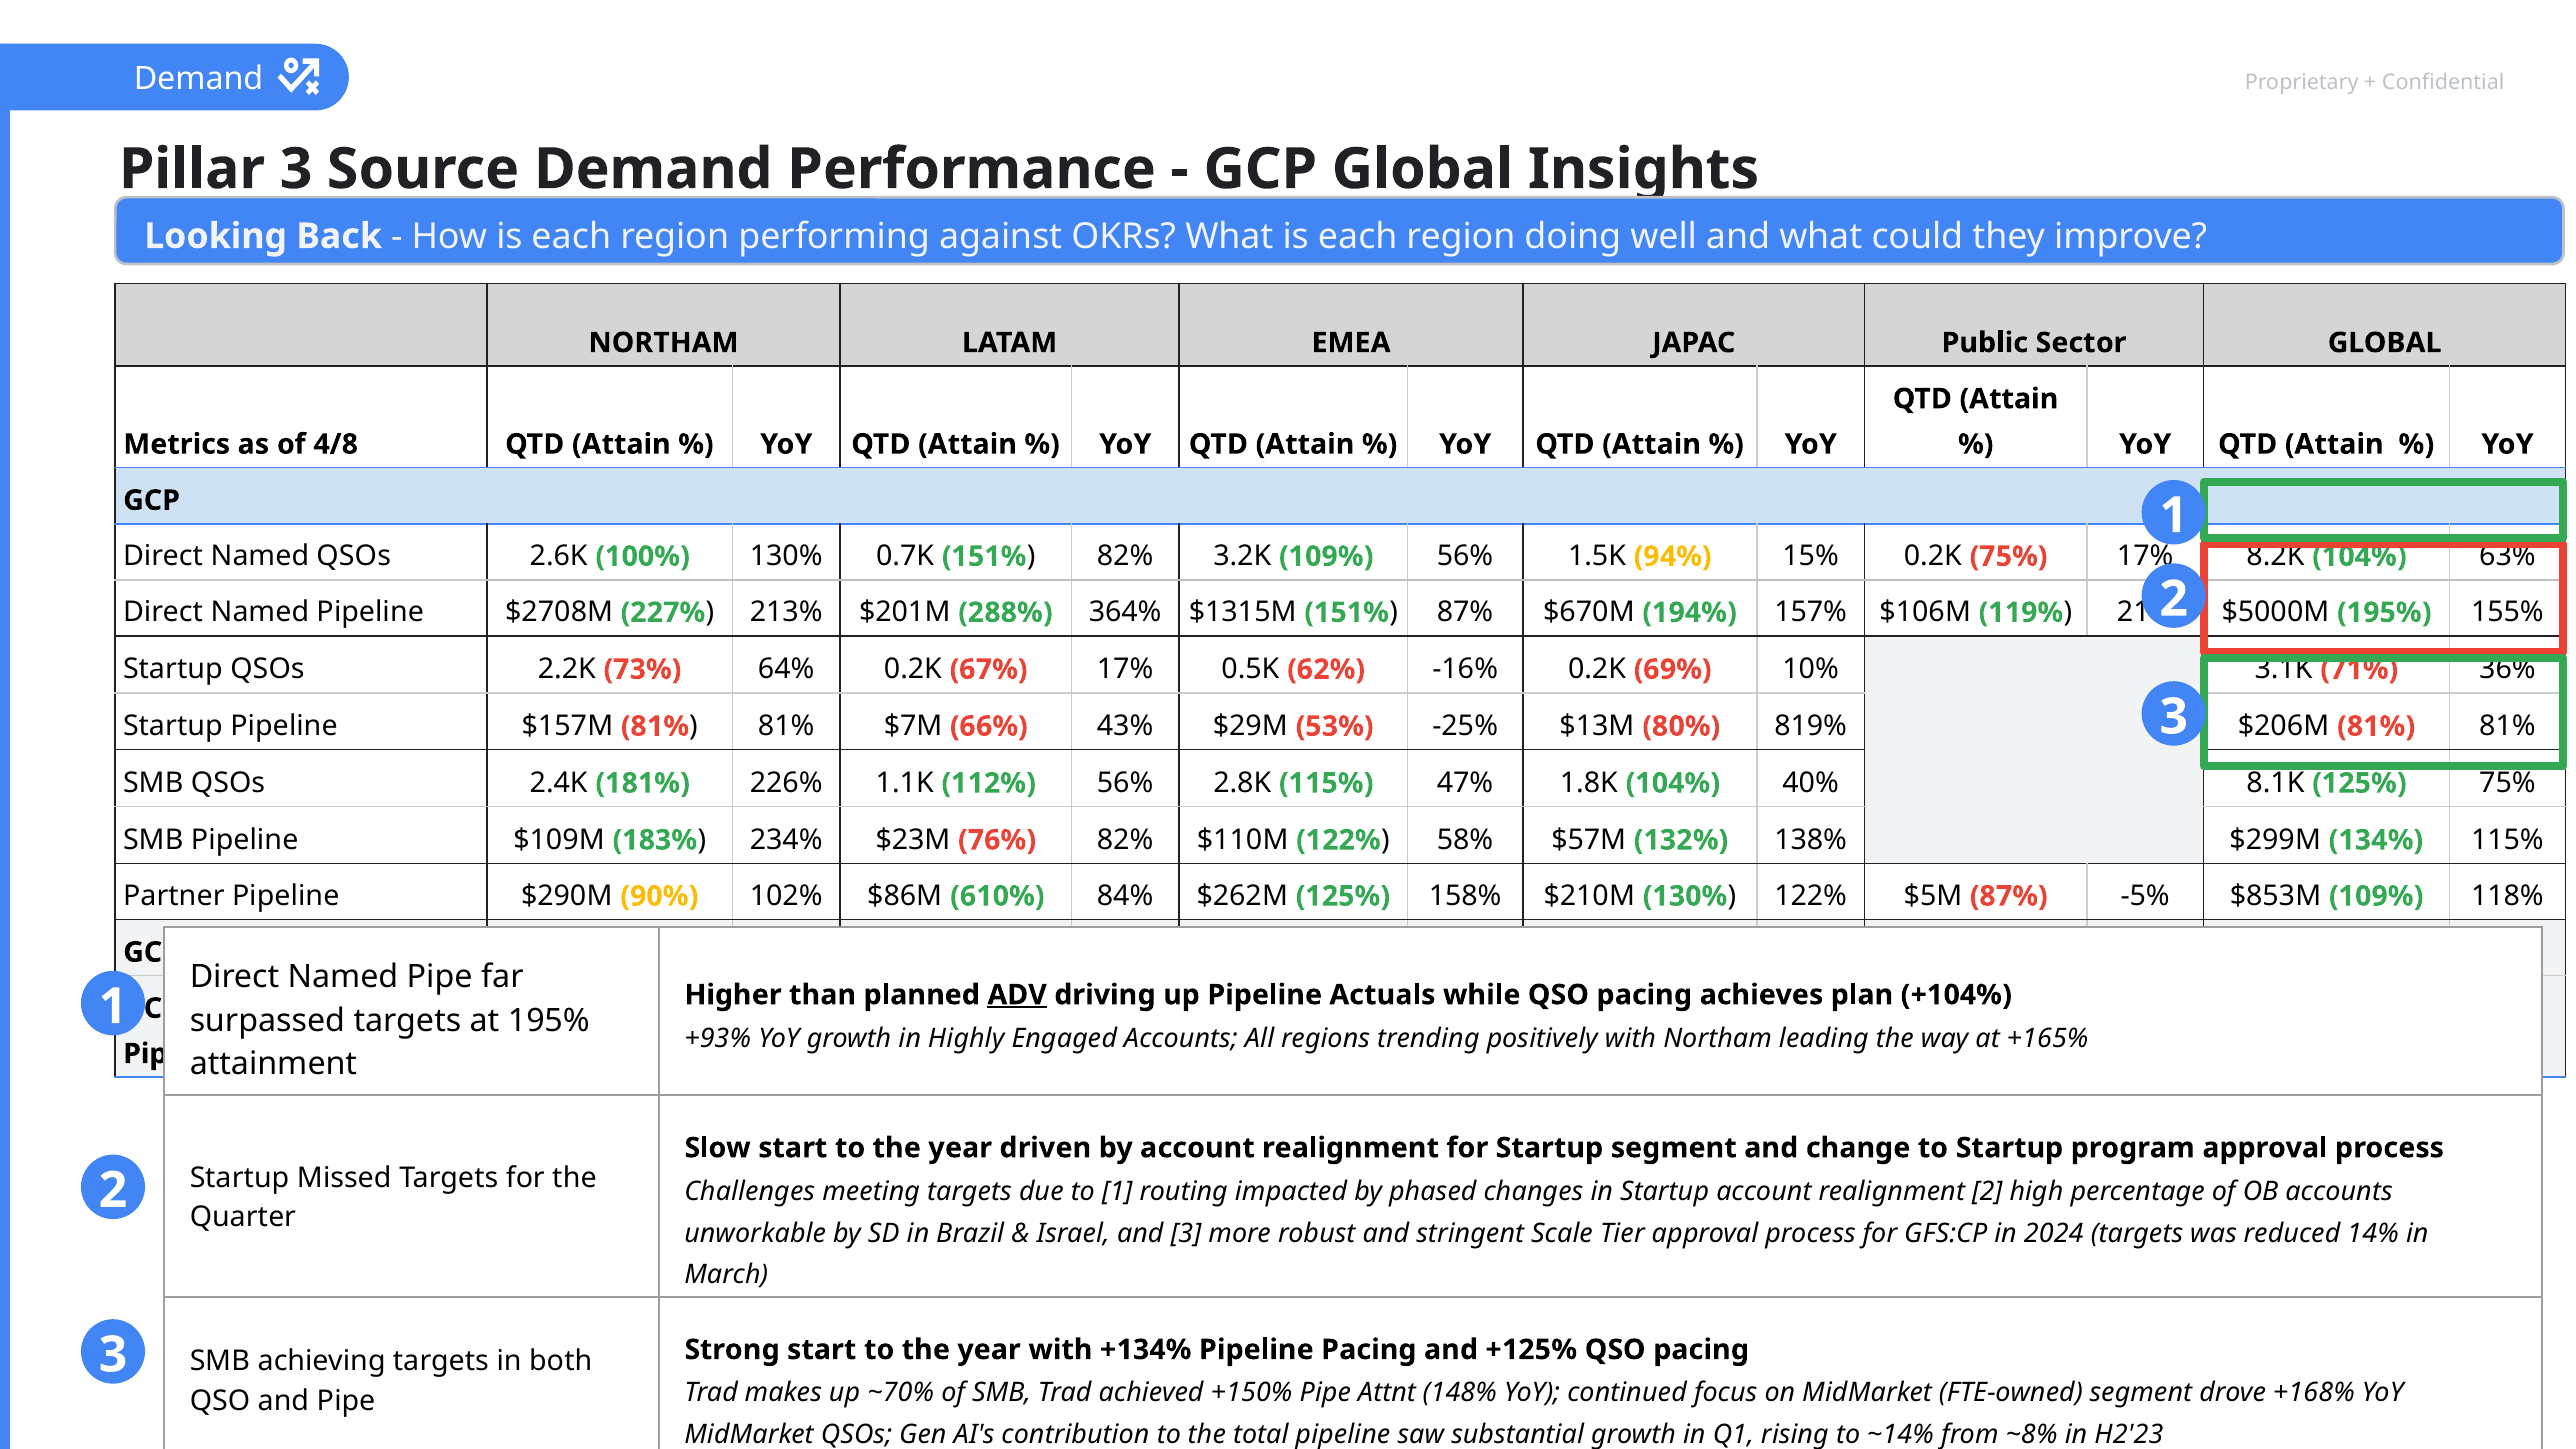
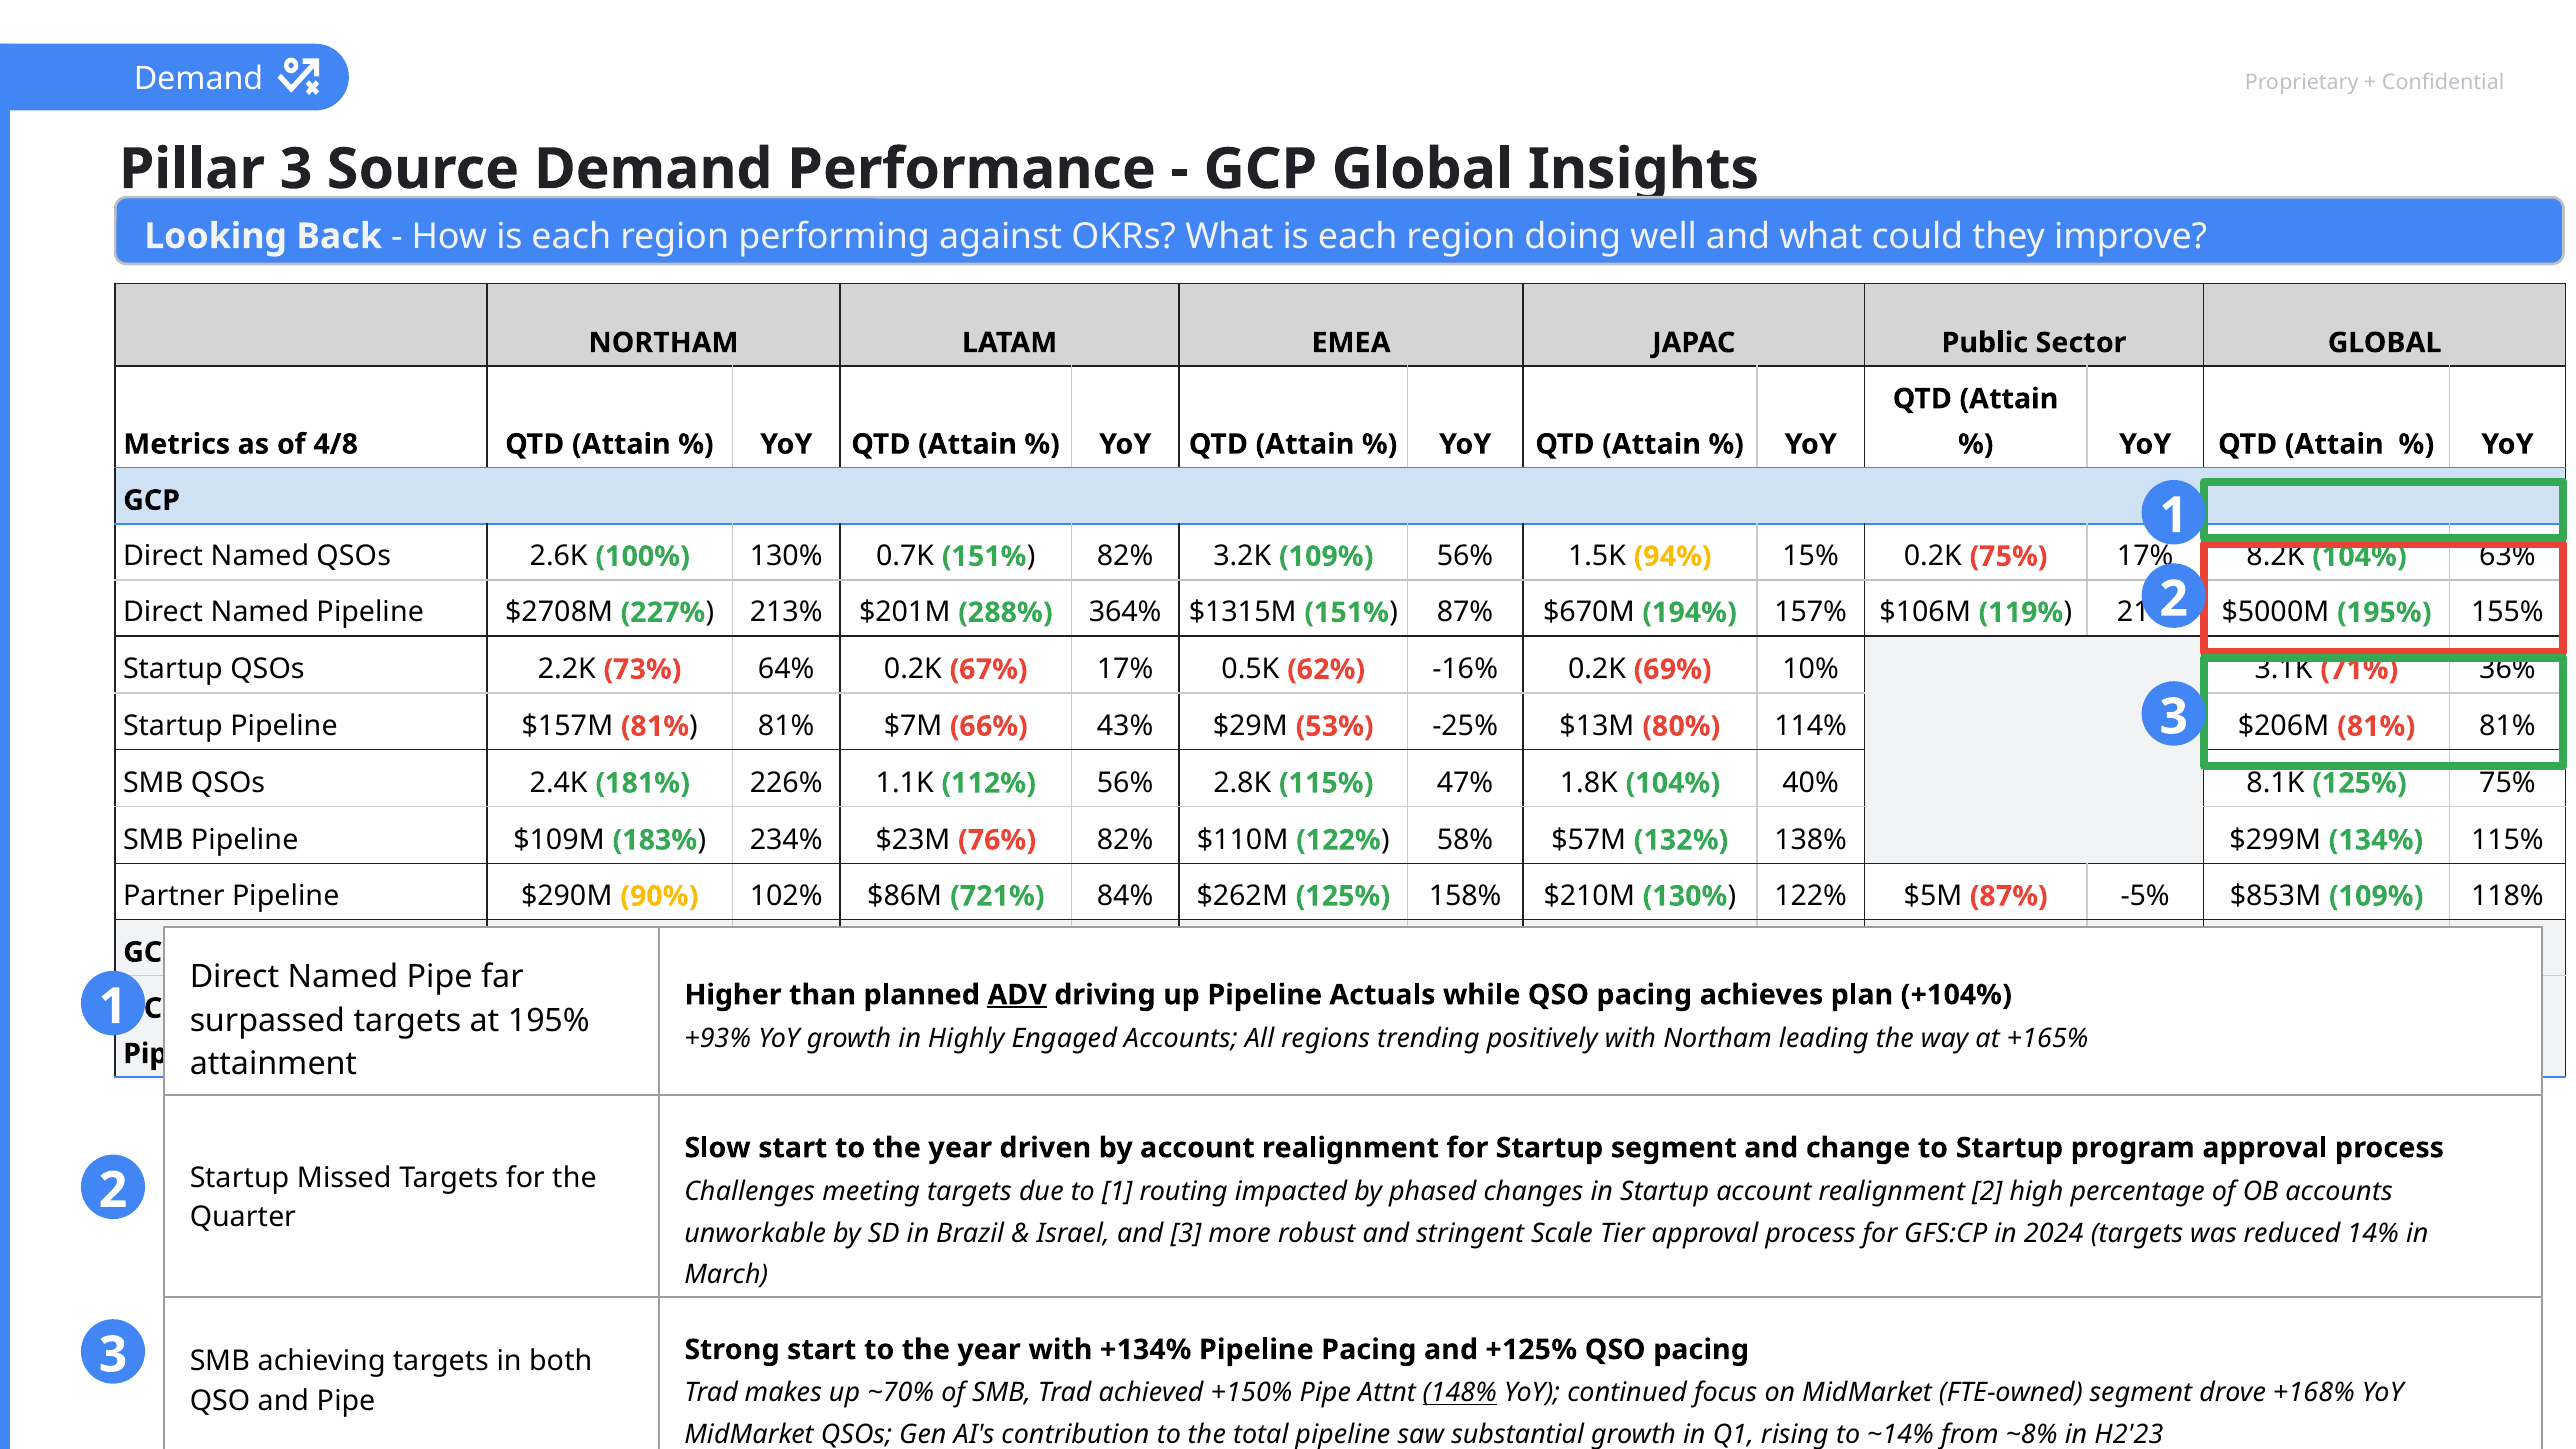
819%: 819% -> 114%
610%: 610% -> 721%
148% underline: none -> present
